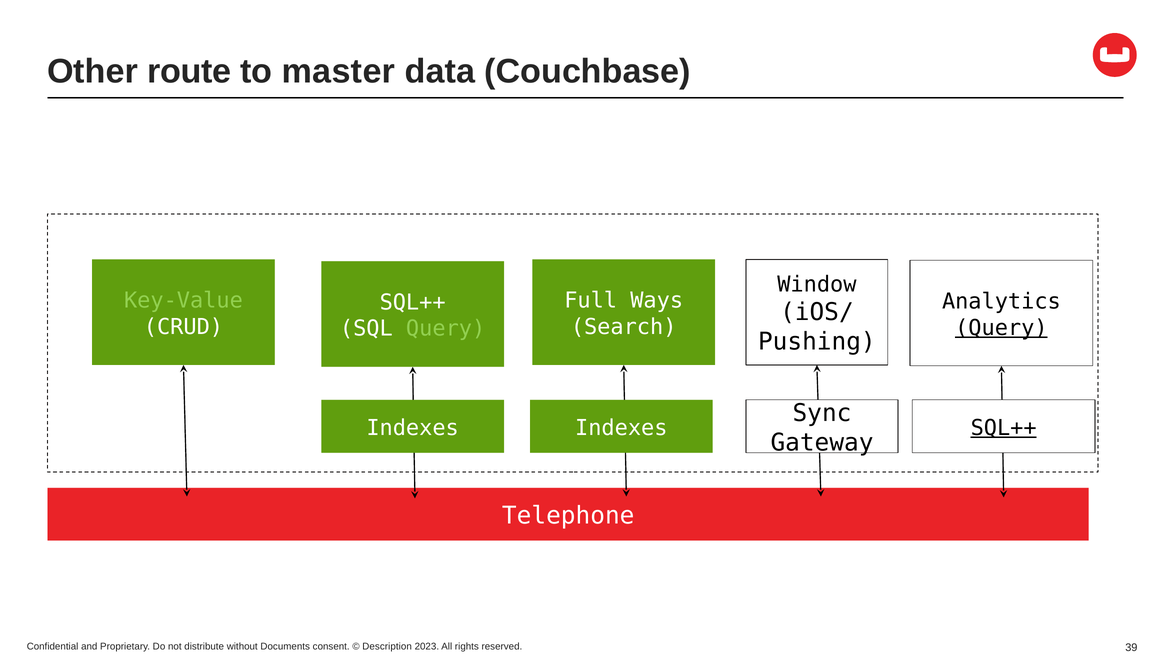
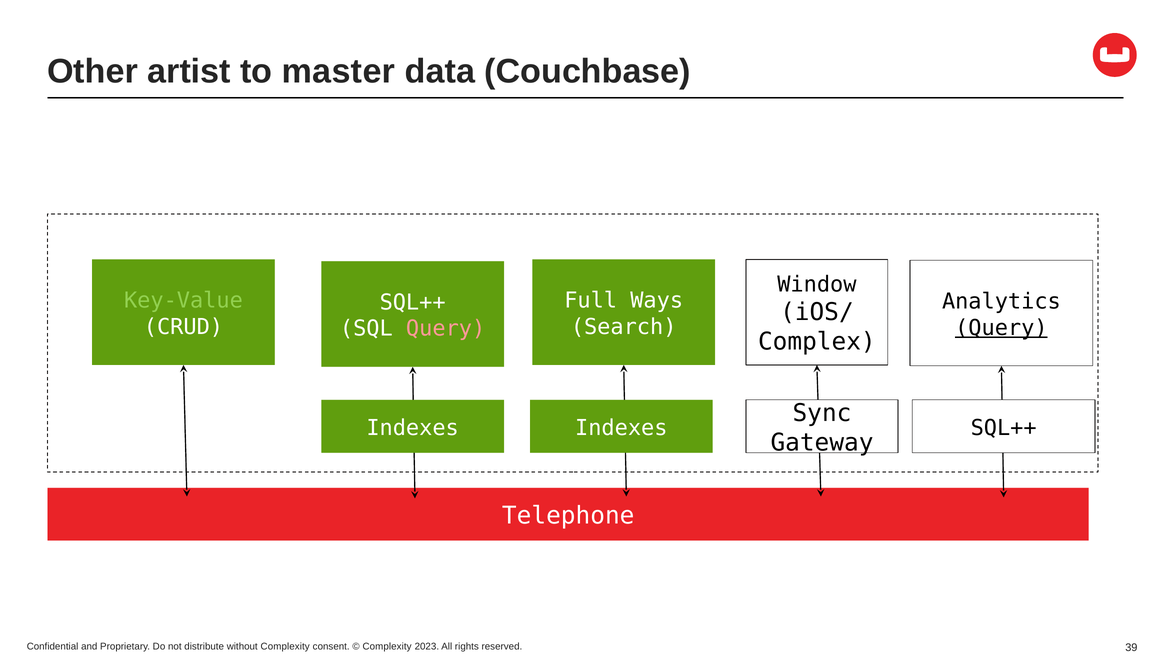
route: route -> artist
Query at (446, 329) colour: light green -> pink
Pushing: Pushing -> Complex
SQL++ at (1004, 428) underline: present -> none
Documents at (285, 646): Documents -> Complexity
Description at (387, 646): Description -> Complexity
